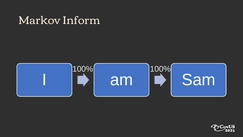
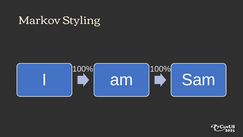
Inform: Inform -> Styling
